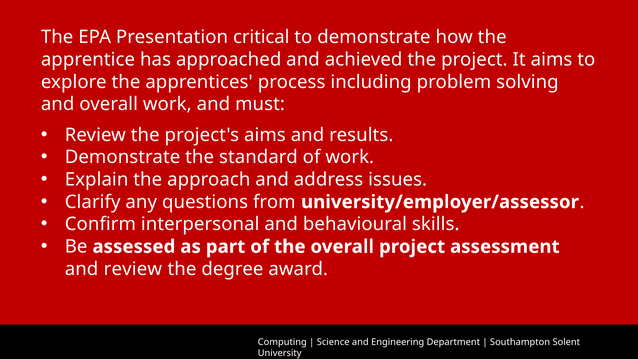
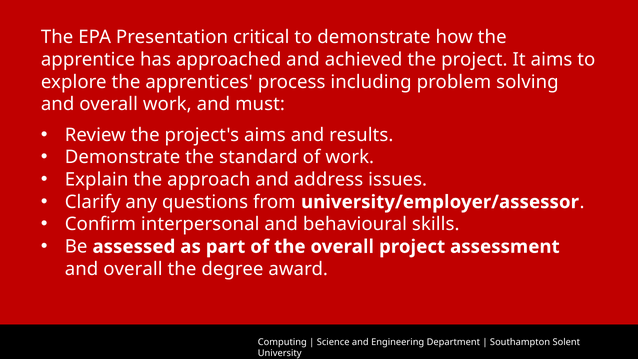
review at (133, 269): review -> overall
